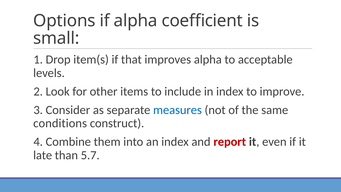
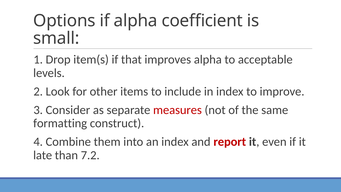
measures colour: blue -> red
conditions: conditions -> formatting
5.7: 5.7 -> 7.2
